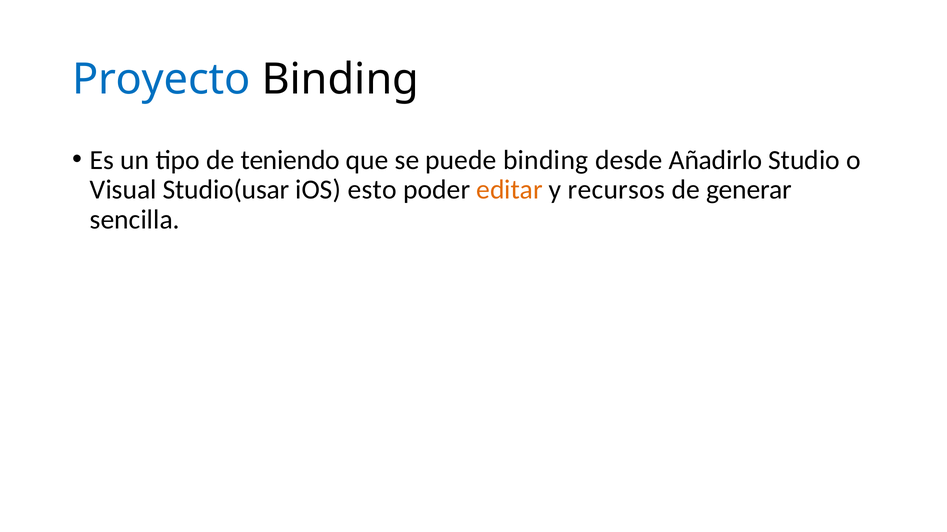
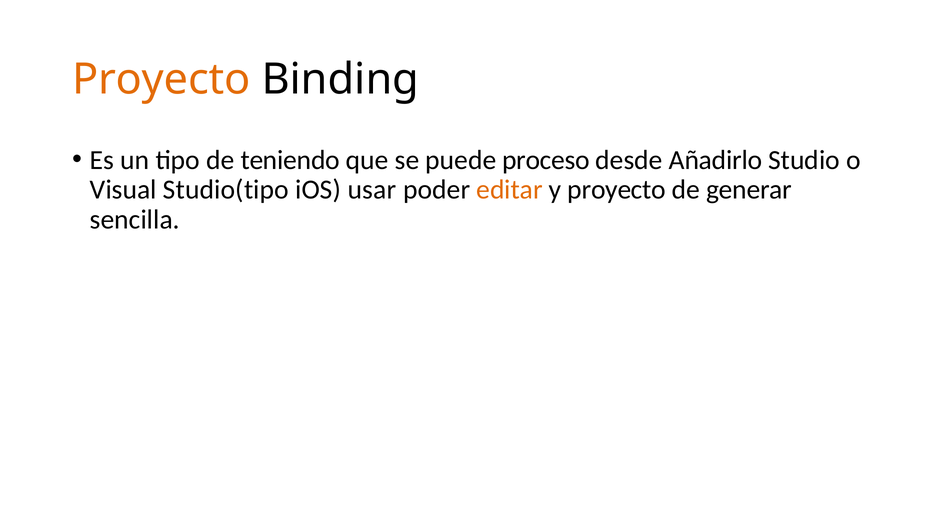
Proyecto at (161, 80) colour: blue -> orange
puede binding: binding -> proceso
Studio(usar: Studio(usar -> Studio(tipo
esto: esto -> usar
y recursos: recursos -> proyecto
